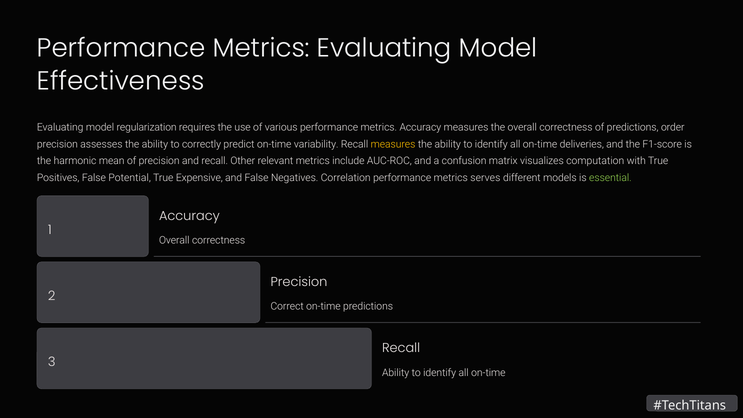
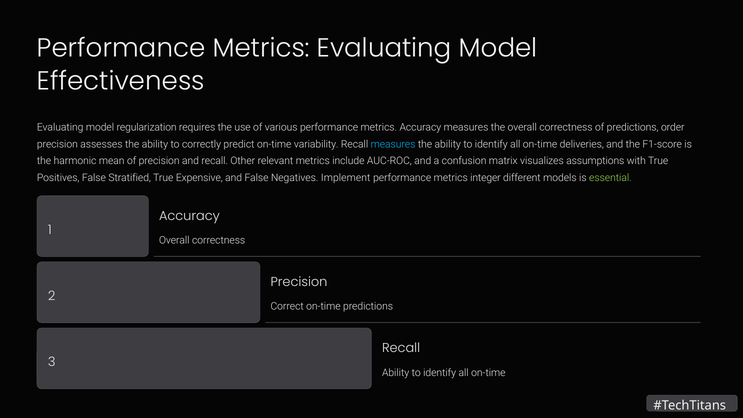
measures at (393, 144) colour: yellow -> light blue
computation: computation -> assumptions
Potential: Potential -> Stratified
Correlation: Correlation -> Implement
serves: serves -> integer
